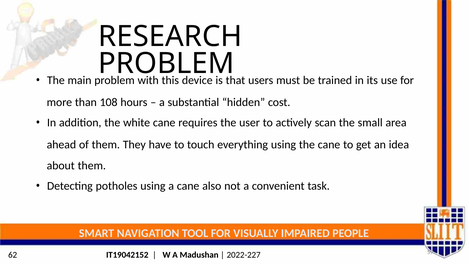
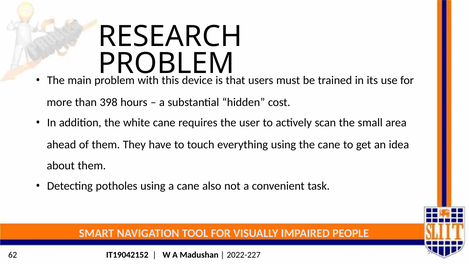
108: 108 -> 398
